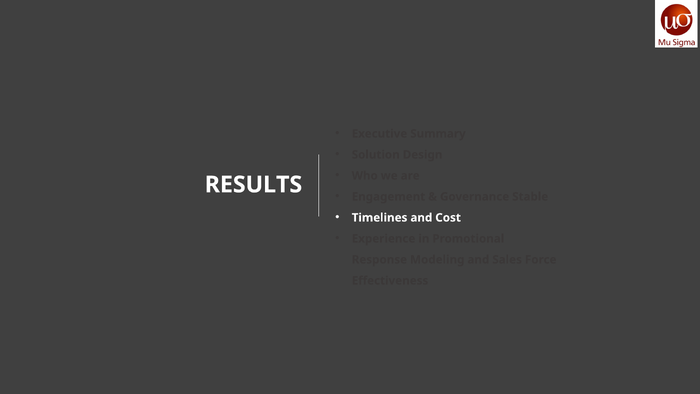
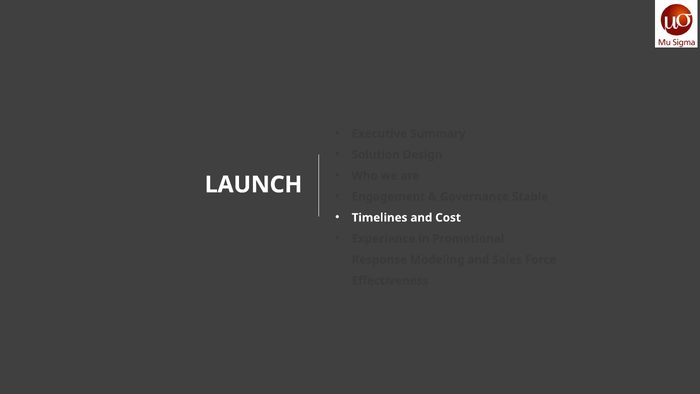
RESULTS: RESULTS -> LAUNCH
